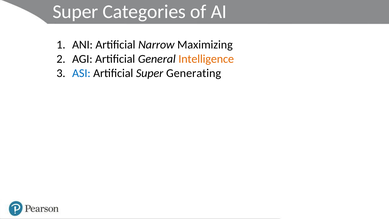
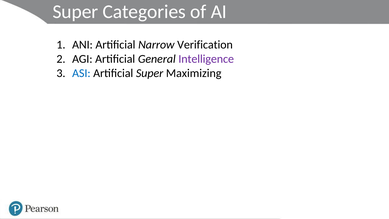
Maximizing: Maximizing -> Verification
Intelligence colour: orange -> purple
Generating: Generating -> Maximizing
